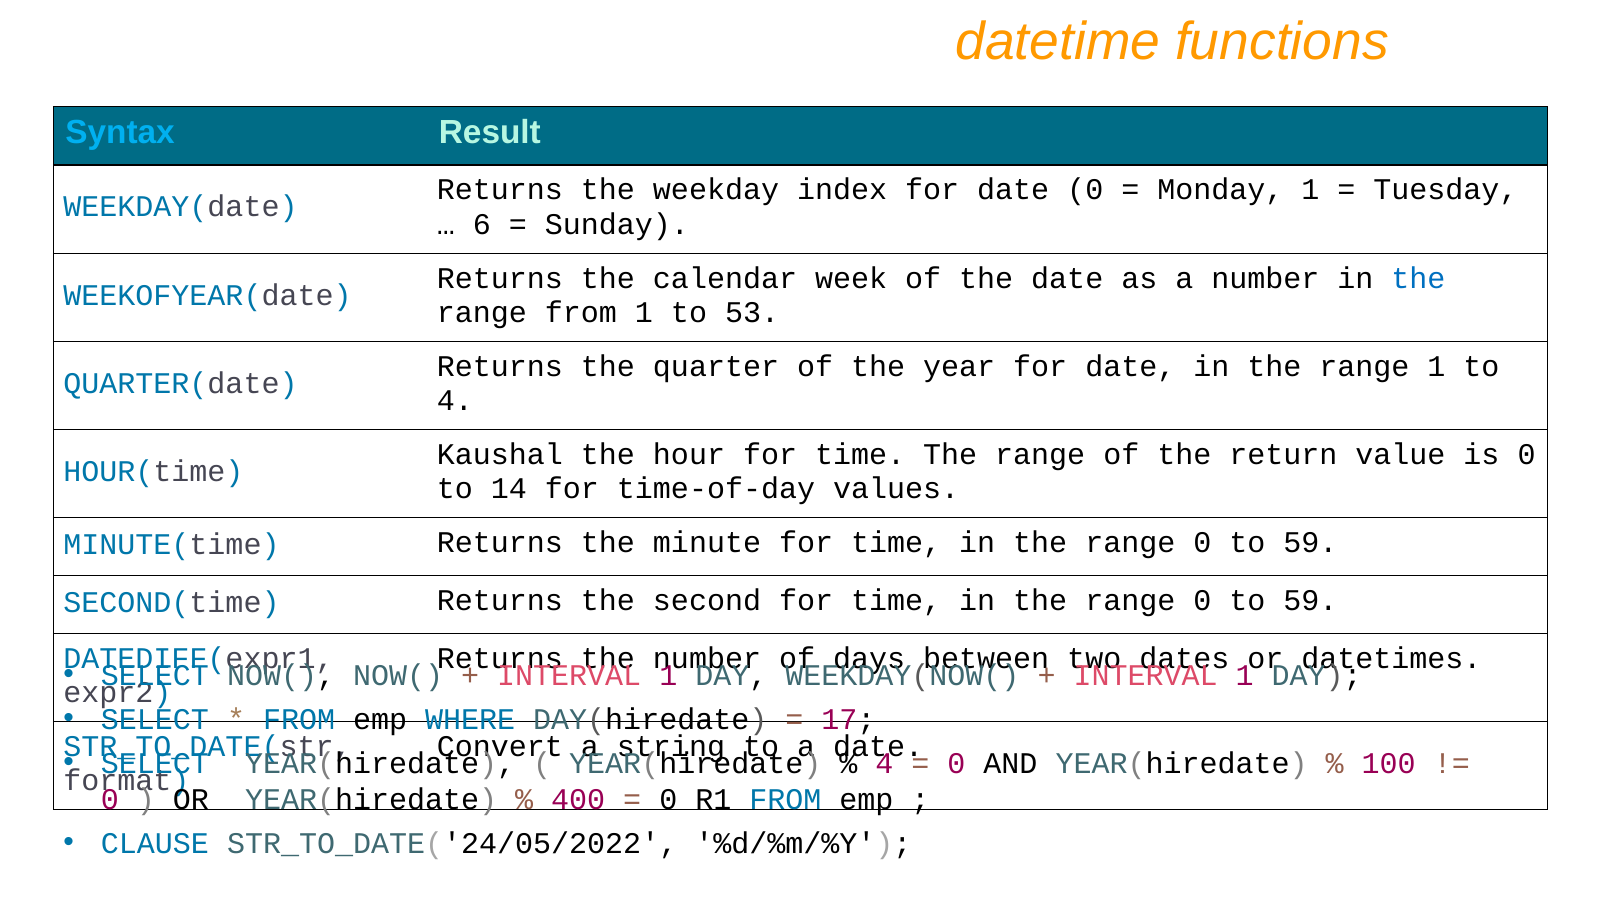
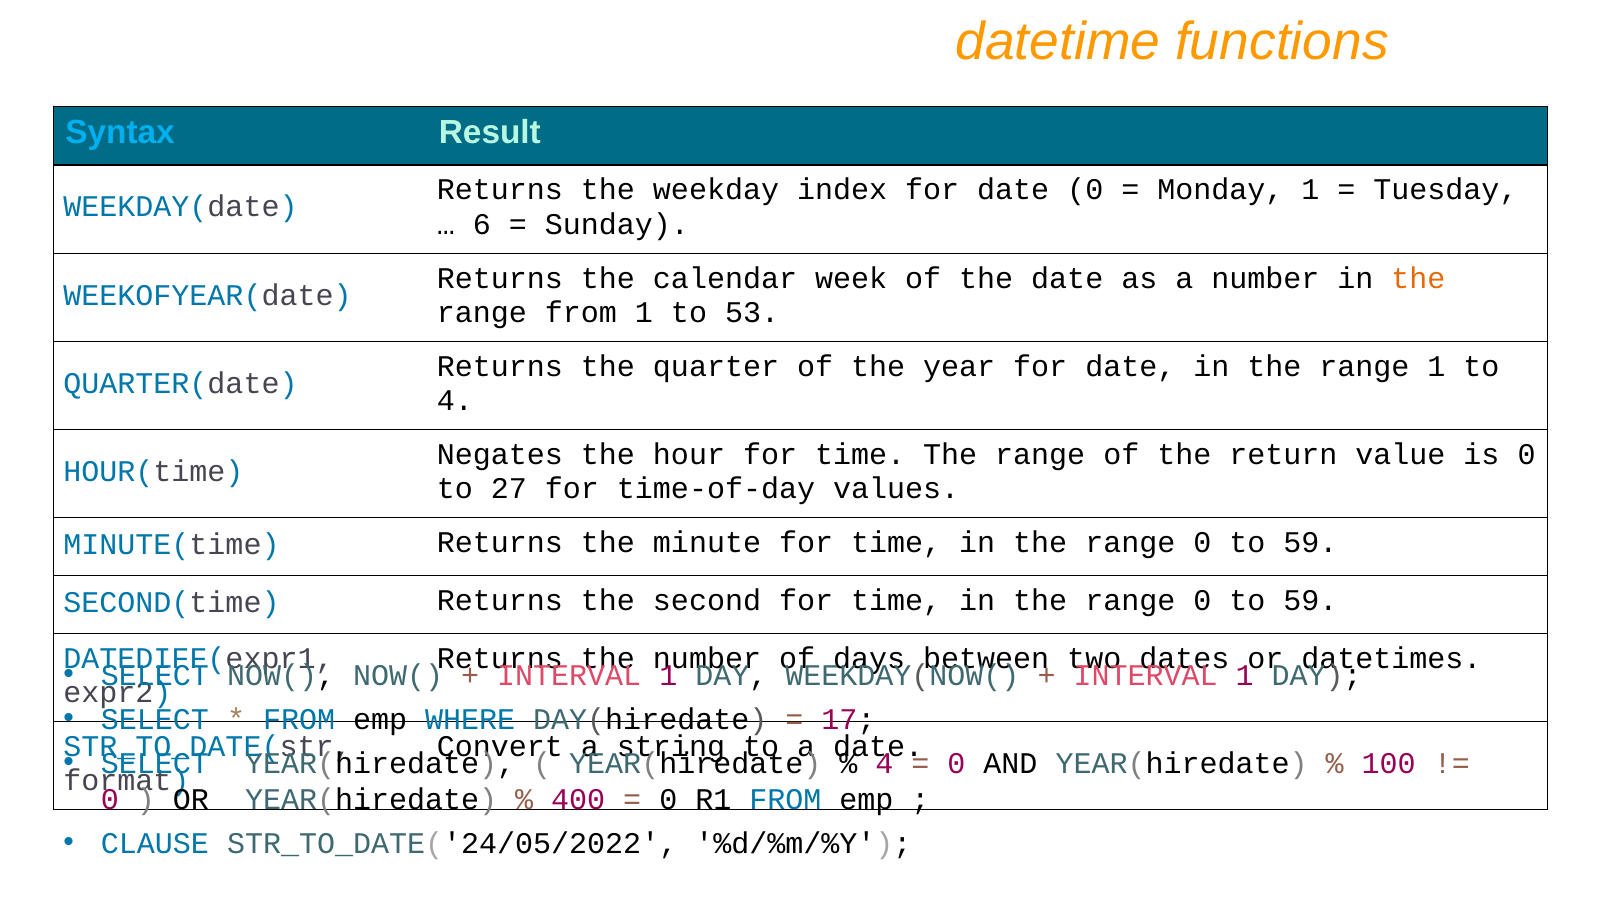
the at (1418, 278) colour: blue -> orange
Kaushal: Kaushal -> Negates
14: 14 -> 27
